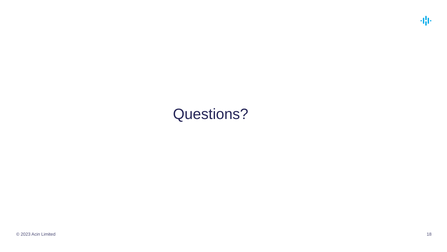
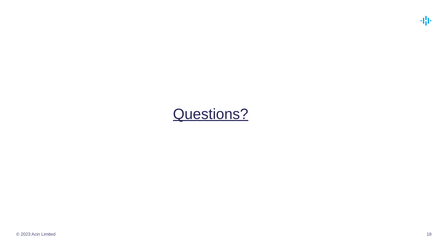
Questions underline: none -> present
